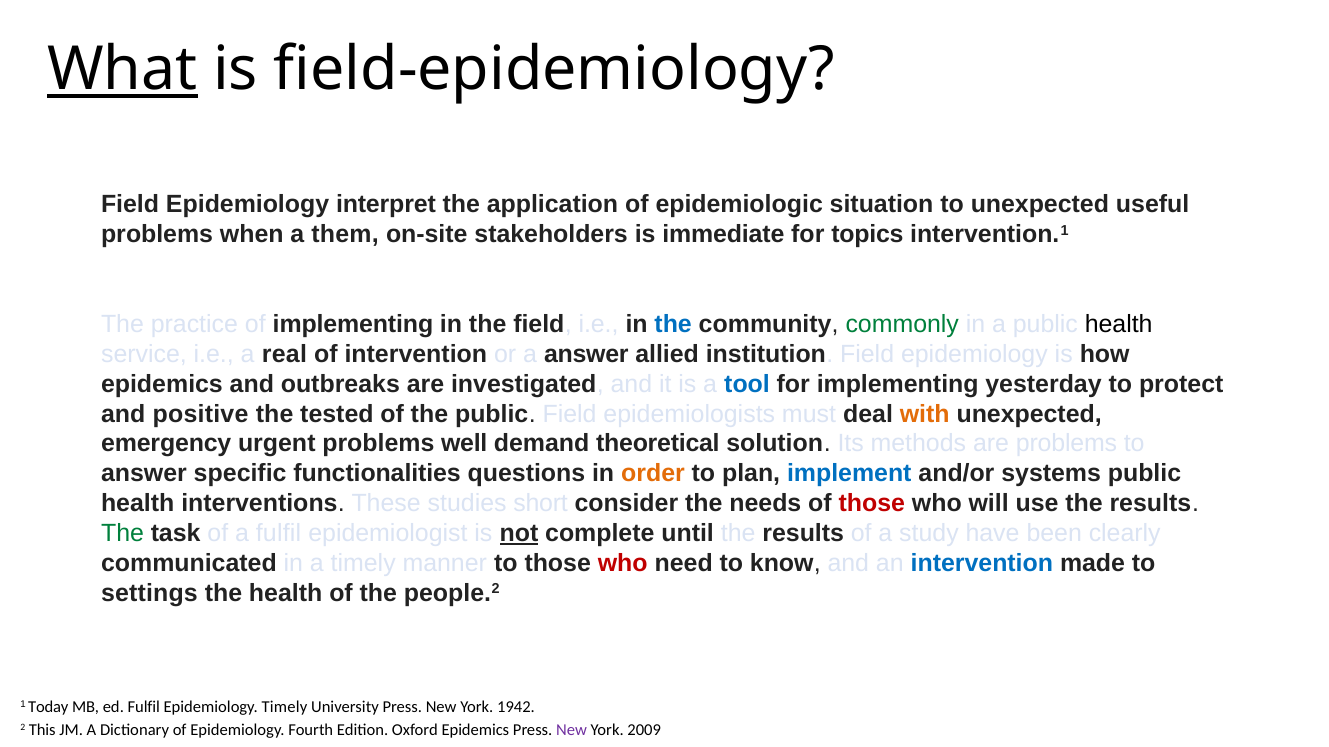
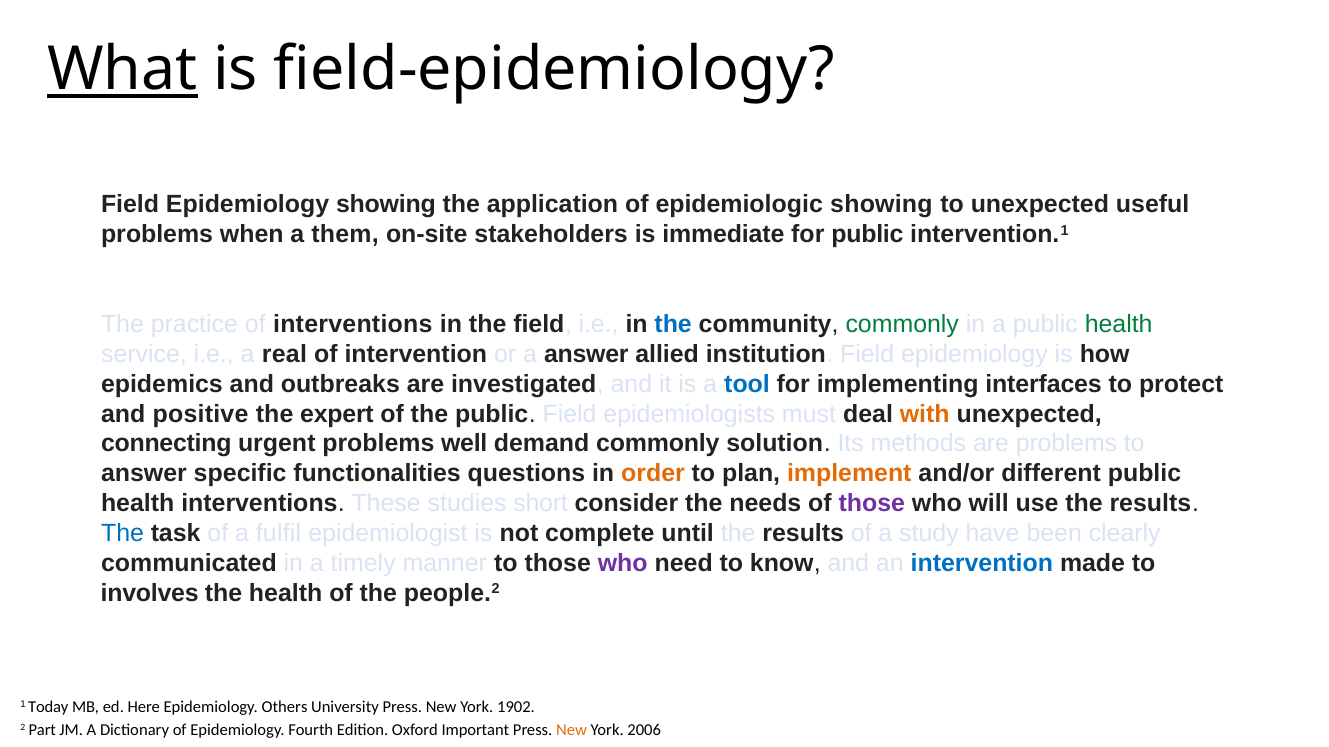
Epidemiology interpret: interpret -> showing
epidemiologic situation: situation -> showing
for topics: topics -> public
of implementing: implementing -> interventions
health at (1119, 324) colour: black -> green
yesterday: yesterday -> interfaces
tested: tested -> expert
emergency: emergency -> connecting
demand theoretical: theoretical -> commonly
implement colour: blue -> orange
systems: systems -> different
those at (872, 504) colour: red -> purple
The at (123, 534) colour: green -> blue
not underline: present -> none
who at (623, 564) colour: red -> purple
settings: settings -> involves
ed Fulfil: Fulfil -> Here
Epidemiology Timely: Timely -> Others
1942: 1942 -> 1902
This: This -> Part
Oxford Epidemics: Epidemics -> Important
New at (572, 731) colour: purple -> orange
2009: 2009 -> 2006
